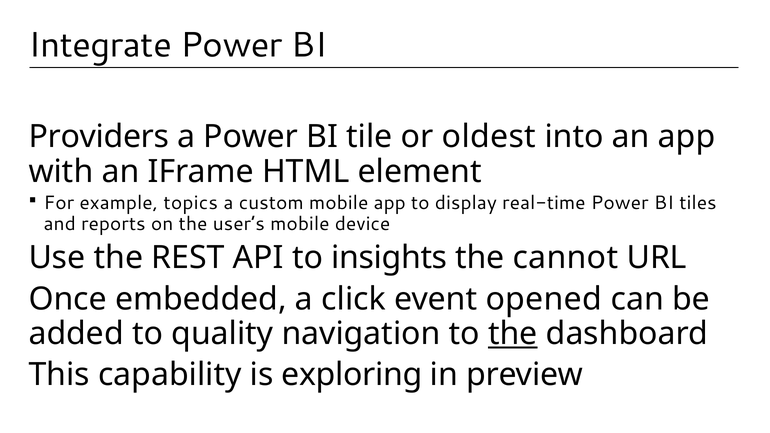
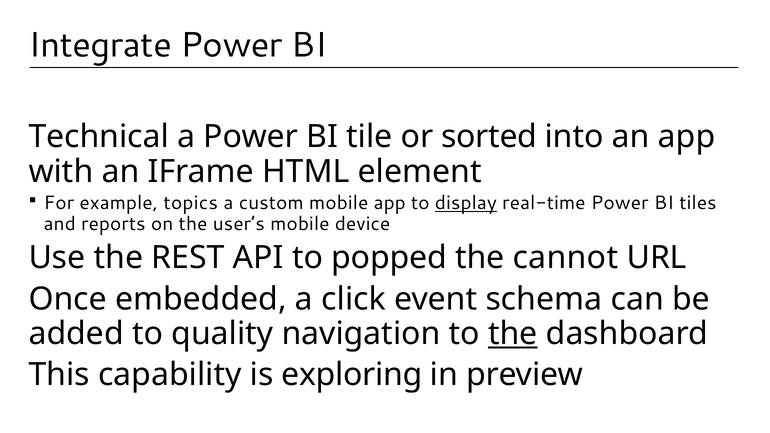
Providers: Providers -> Technical
oldest: oldest -> sorted
display underline: none -> present
insights: insights -> popped
opened: opened -> schema
